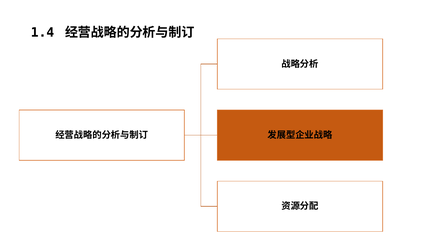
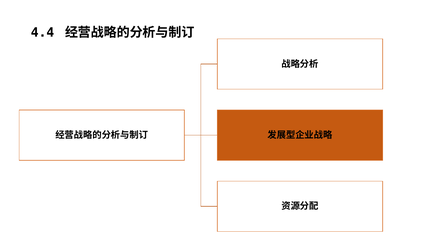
1.4: 1.4 -> 4.4
